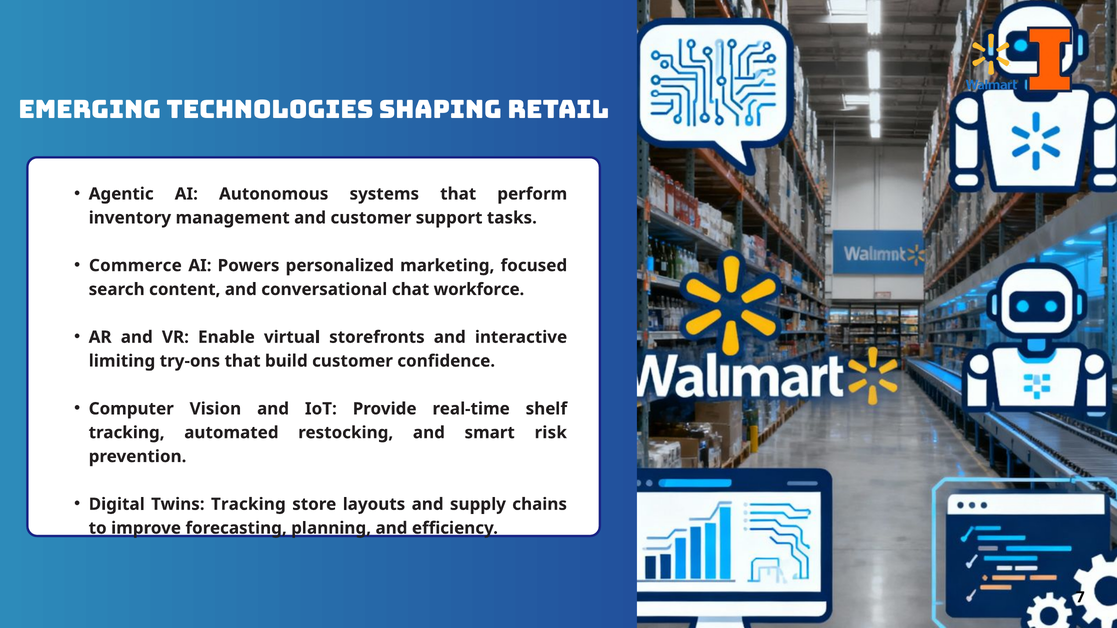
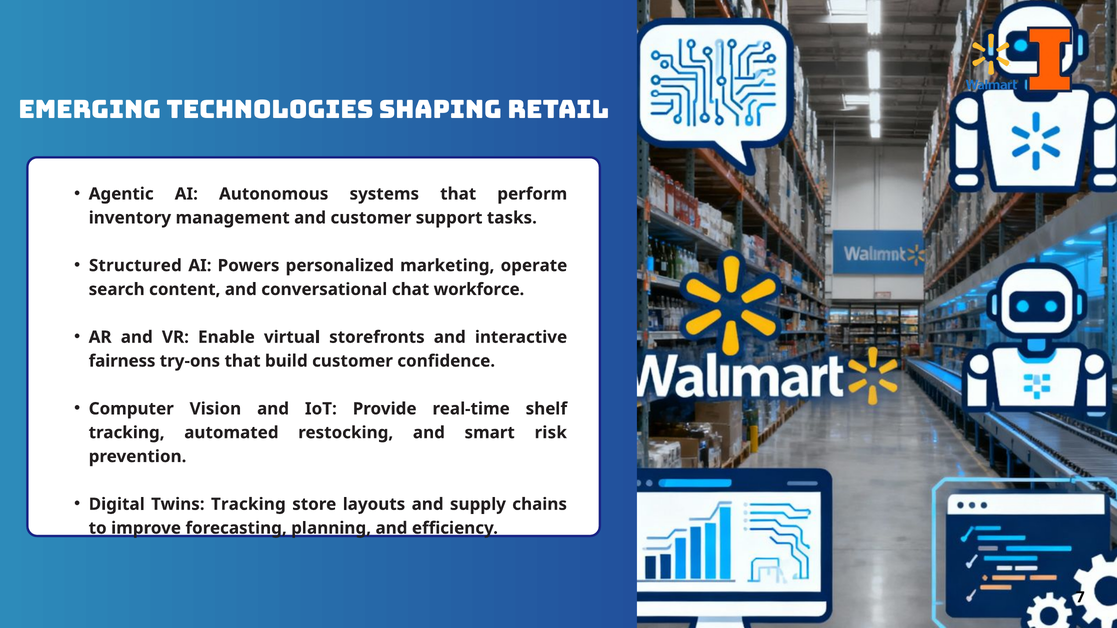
Commerce: Commerce -> Structured
focused: focused -> operate
limiting: limiting -> fairness
